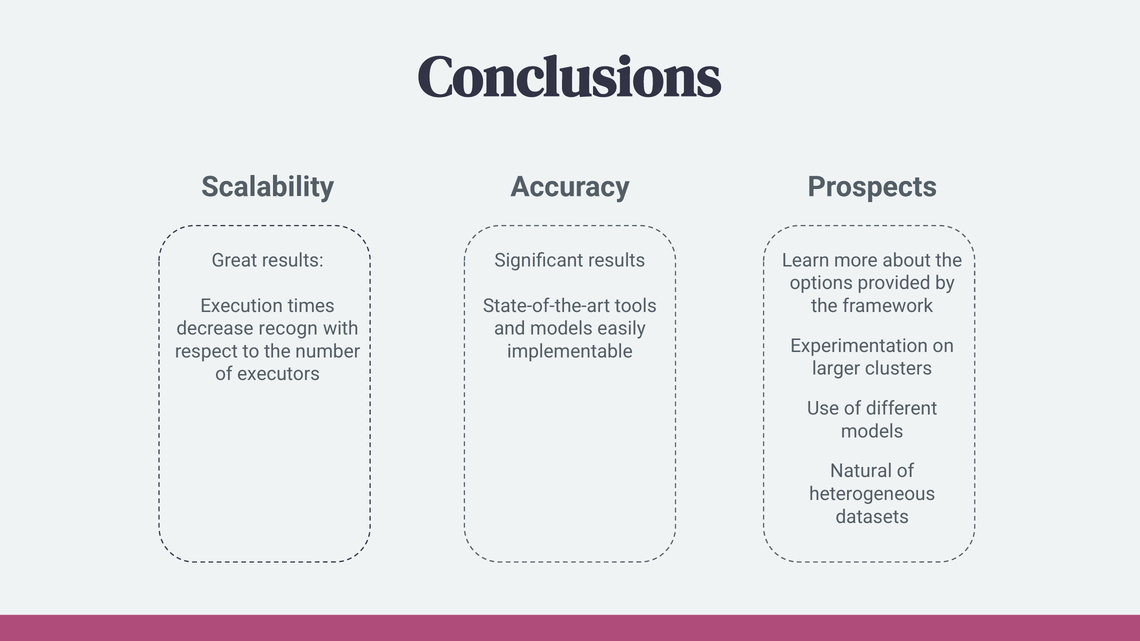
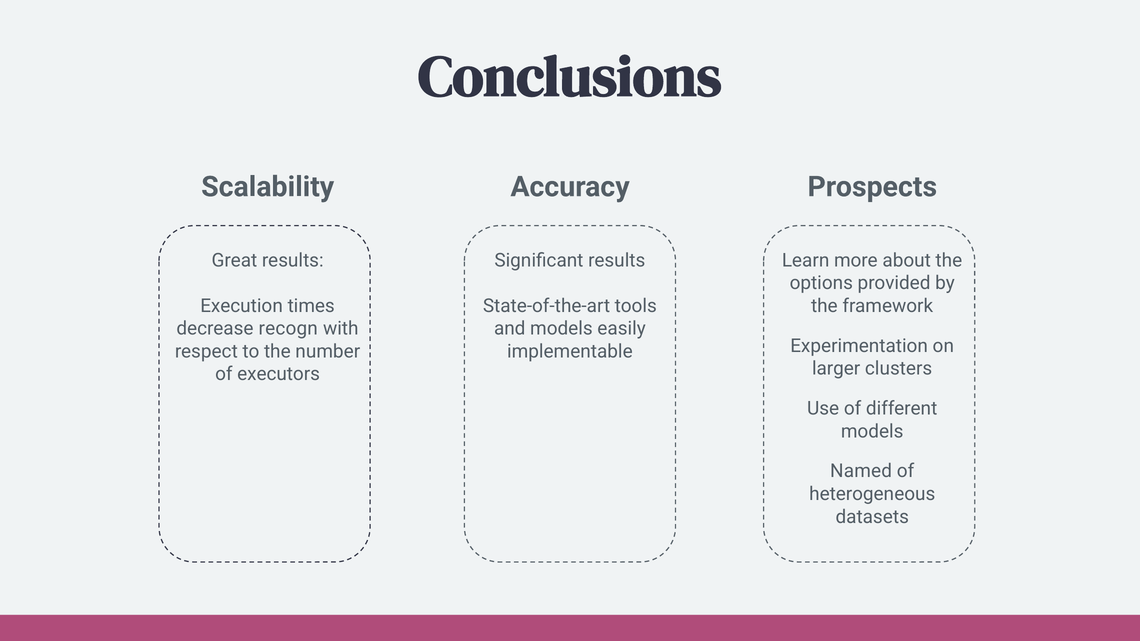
Natural: Natural -> Named
